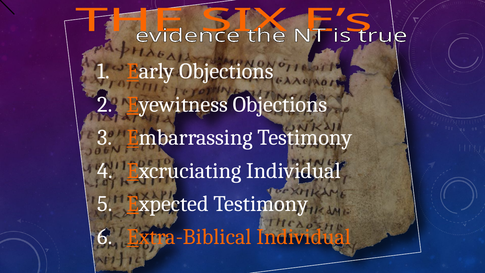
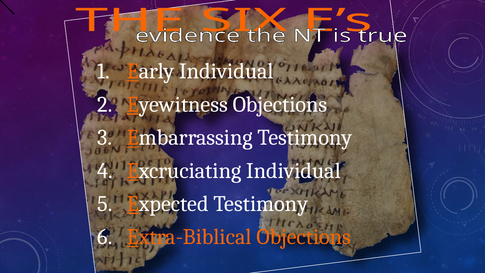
Early Objections: Objections -> Individual
Extra-Biblical Individual: Individual -> Objections
